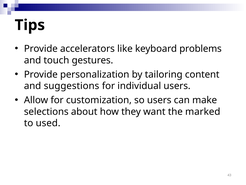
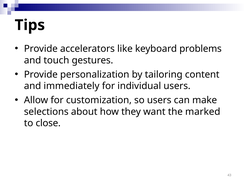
suggestions: suggestions -> immediately
used: used -> close
